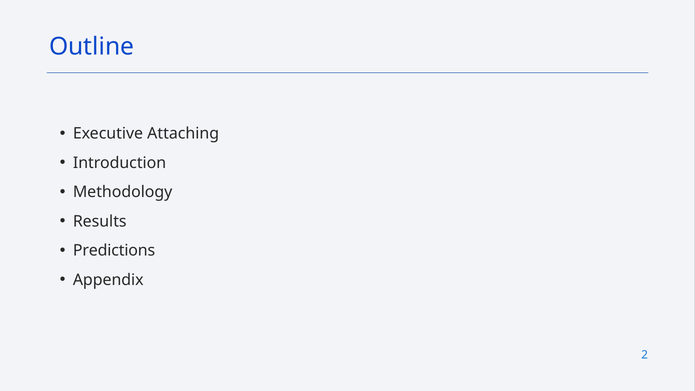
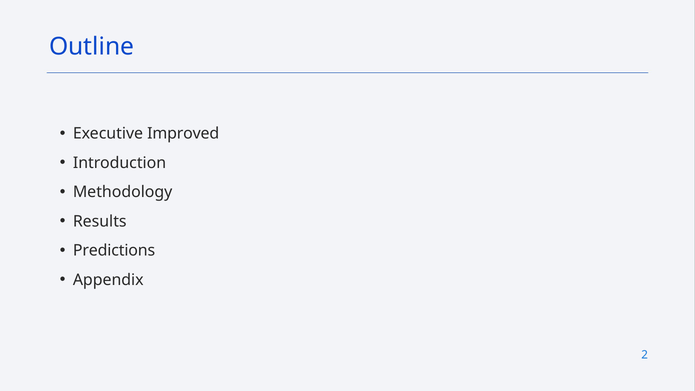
Attaching: Attaching -> Improved
